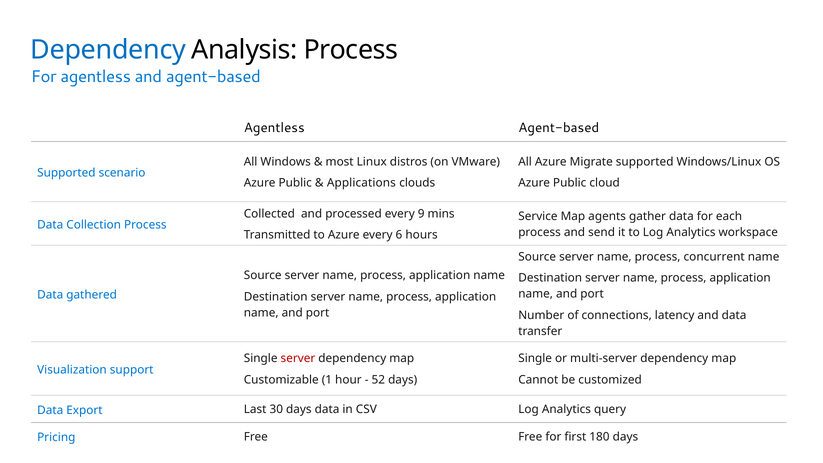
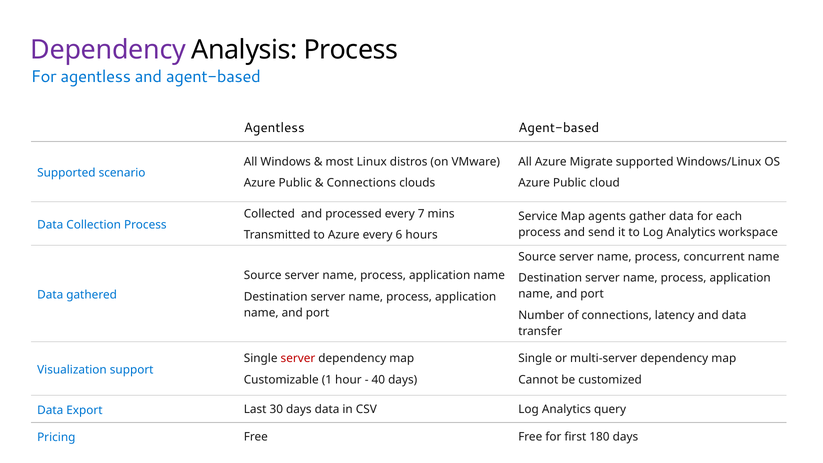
Dependency at (108, 50) colour: blue -> purple
Applications at (361, 183): Applications -> Connections
9: 9 -> 7
52: 52 -> 40
